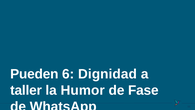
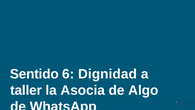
Pueden: Pueden -> Sentido
Humor: Humor -> Asocia
Fase: Fase -> Algo
